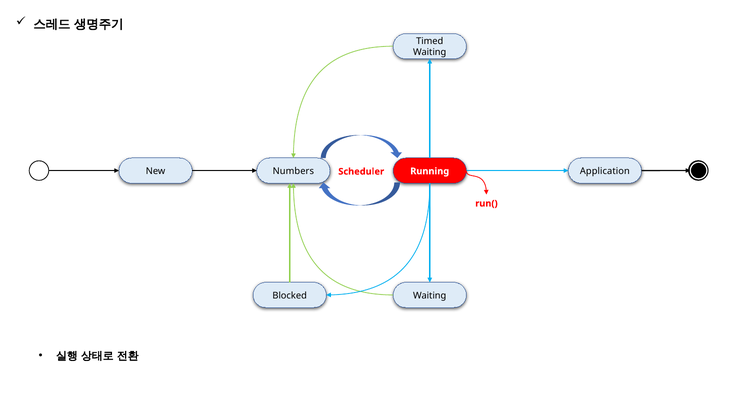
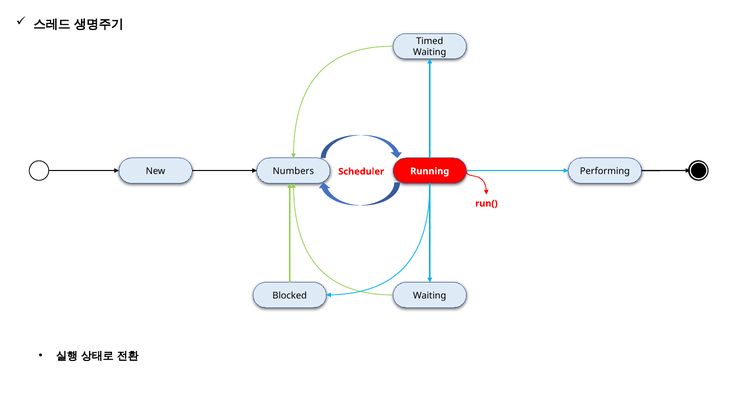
Application: Application -> Performing
